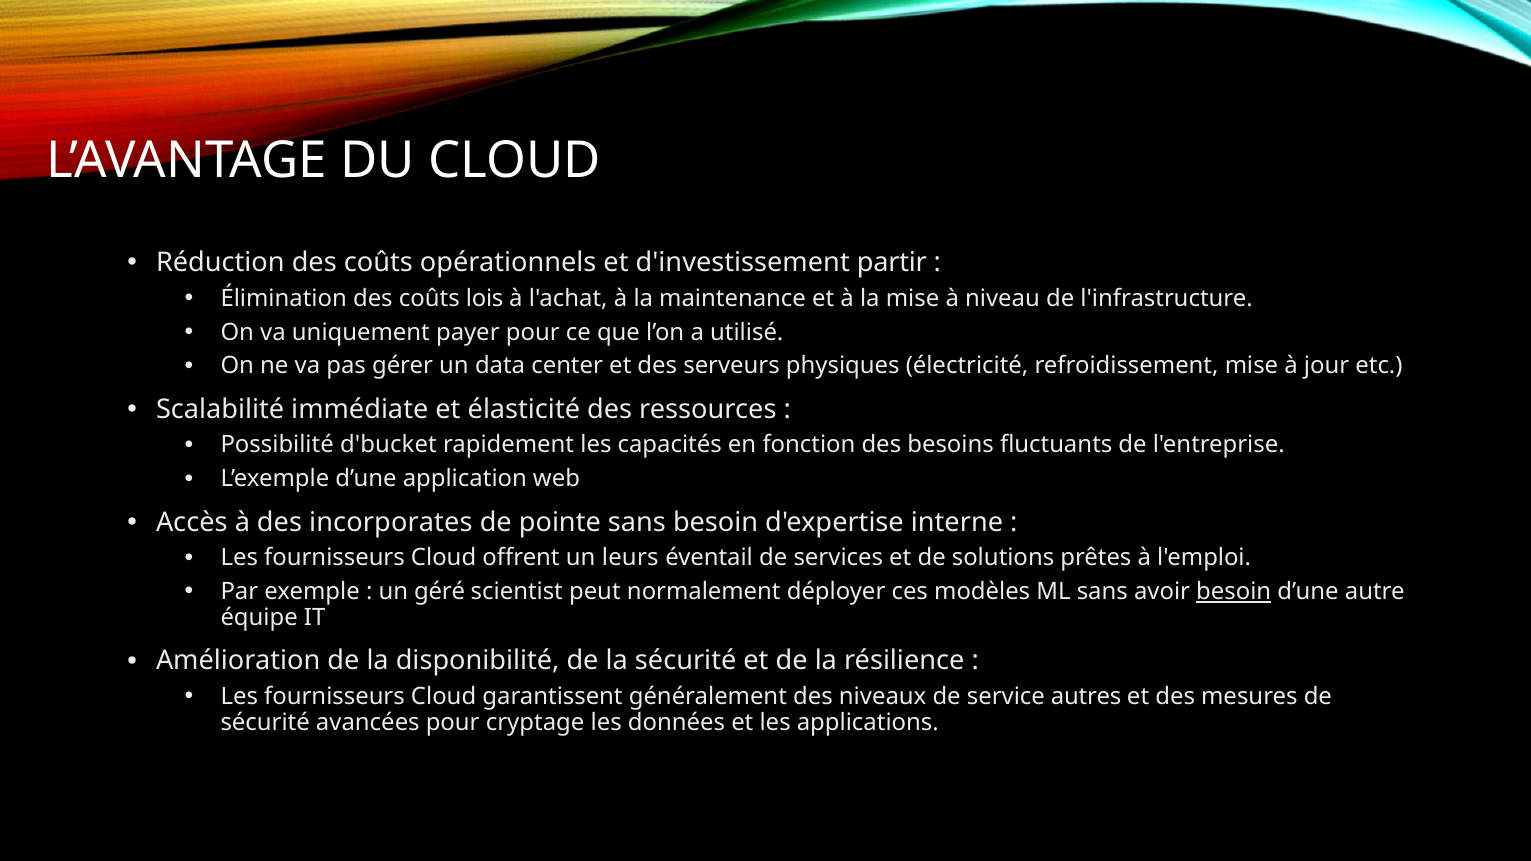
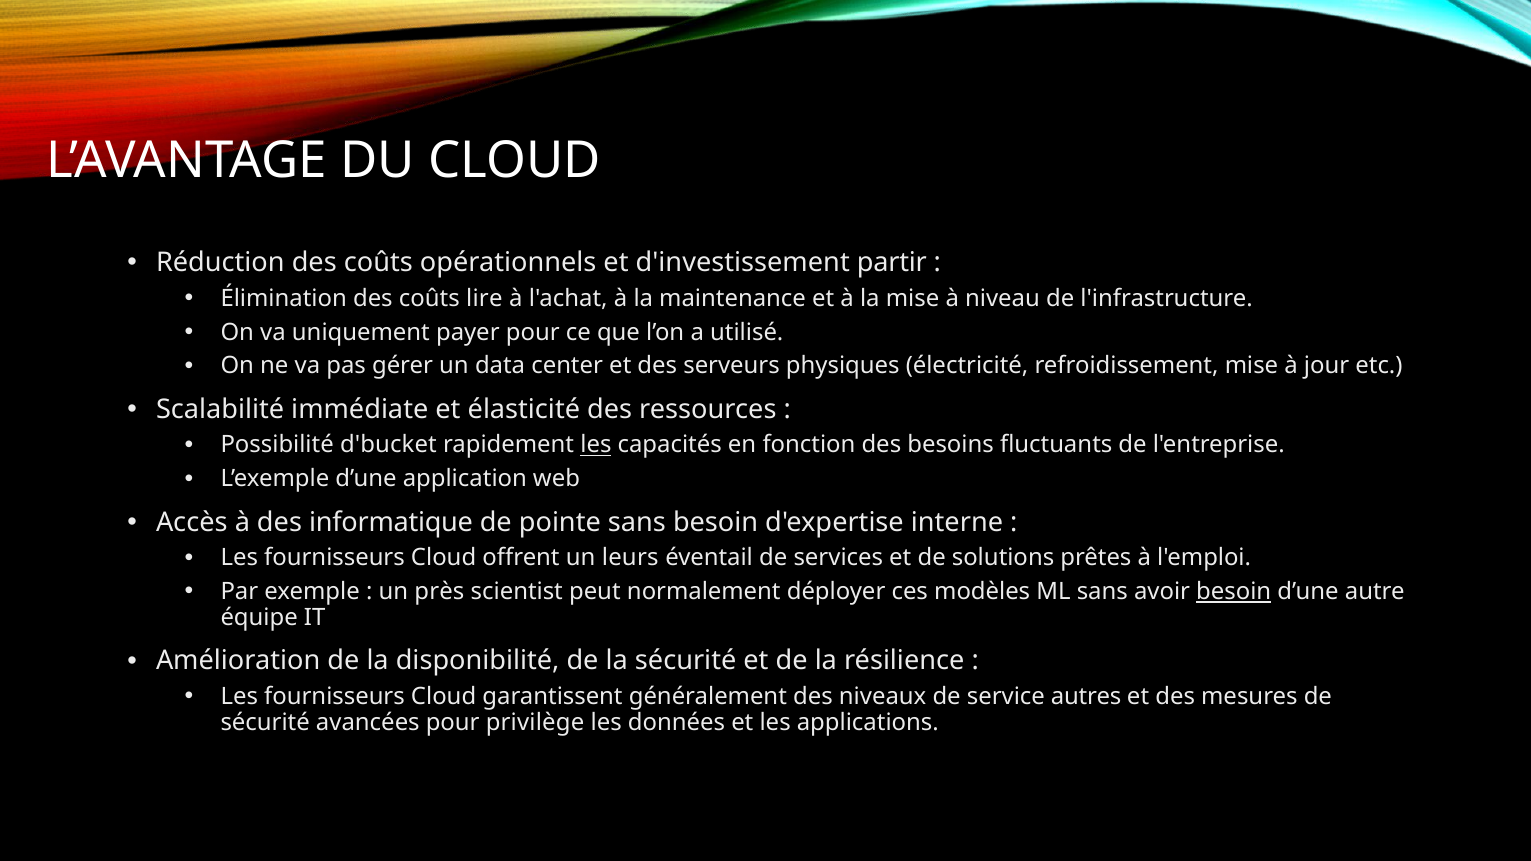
lois: lois -> lire
les at (596, 445) underline: none -> present
incorporates: incorporates -> informatique
géré: géré -> près
cryptage: cryptage -> privilège
